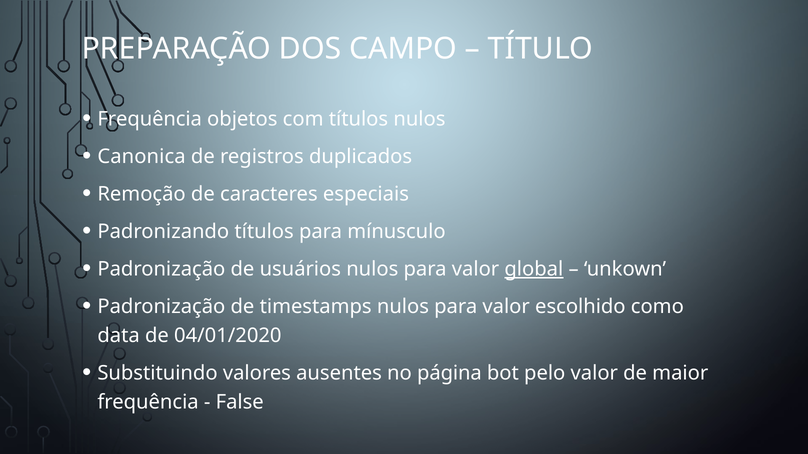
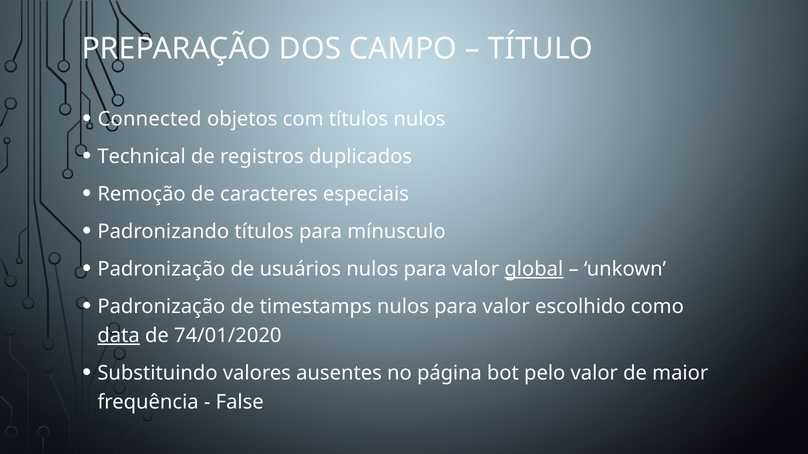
Frequência at (150, 119): Frequência -> Connected
Canonica: Canonica -> Technical
data underline: none -> present
04/01/2020: 04/01/2020 -> 74/01/2020
